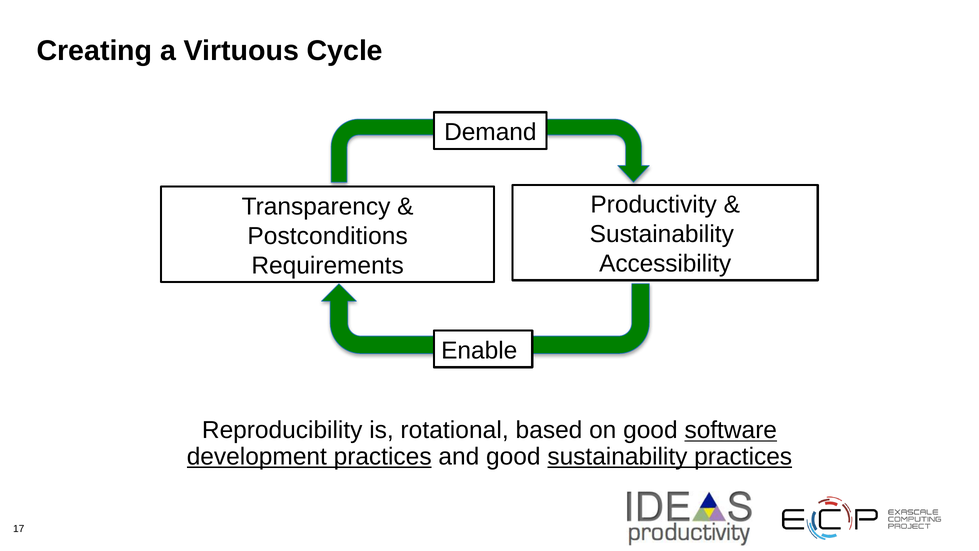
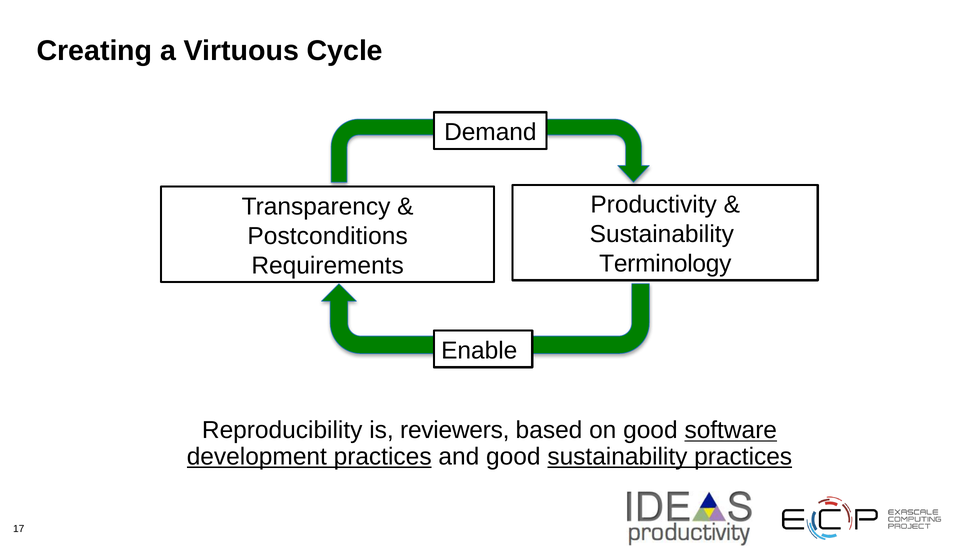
Accessibility: Accessibility -> Terminology
rotational: rotational -> reviewers
